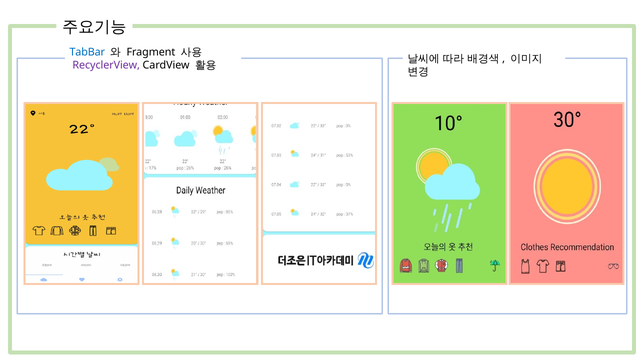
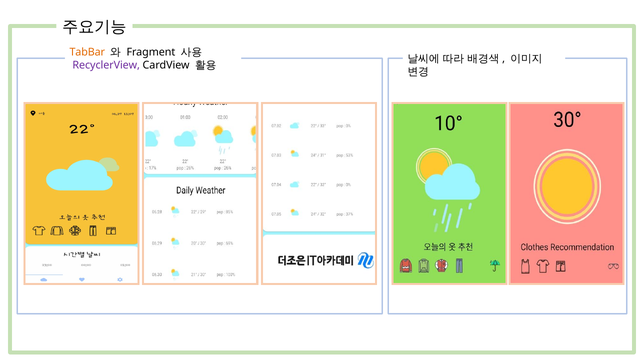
TabBar colour: blue -> orange
